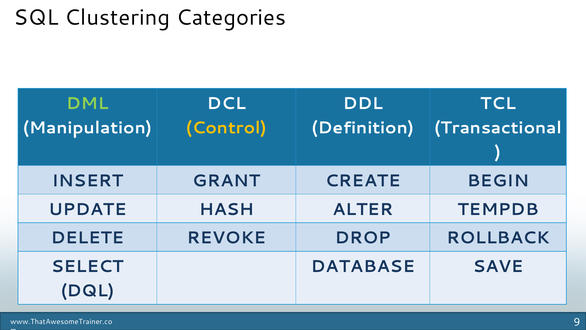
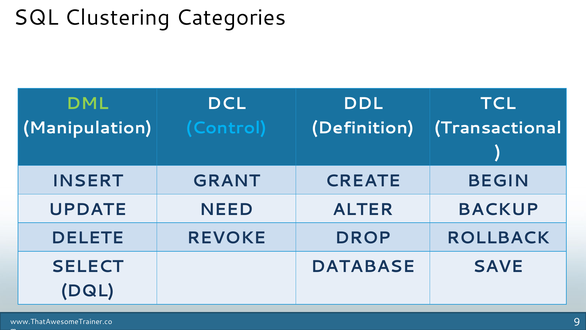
Control colour: yellow -> light blue
HASH: HASH -> NEED
TEMPDB: TEMPDB -> BACKUP
